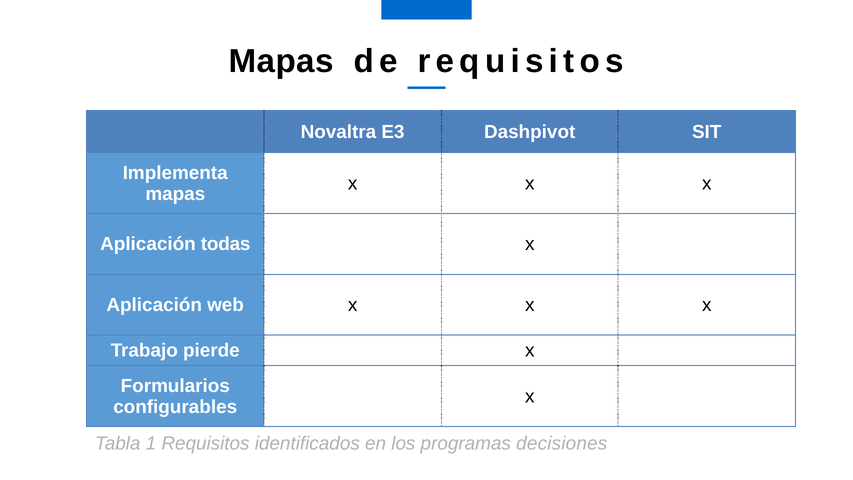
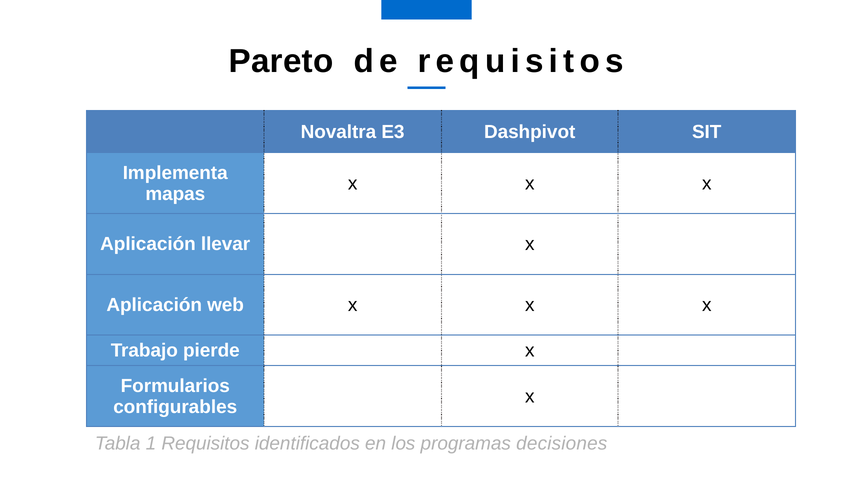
Mapas at (281, 61): Mapas -> Pareto
todas: todas -> llevar
